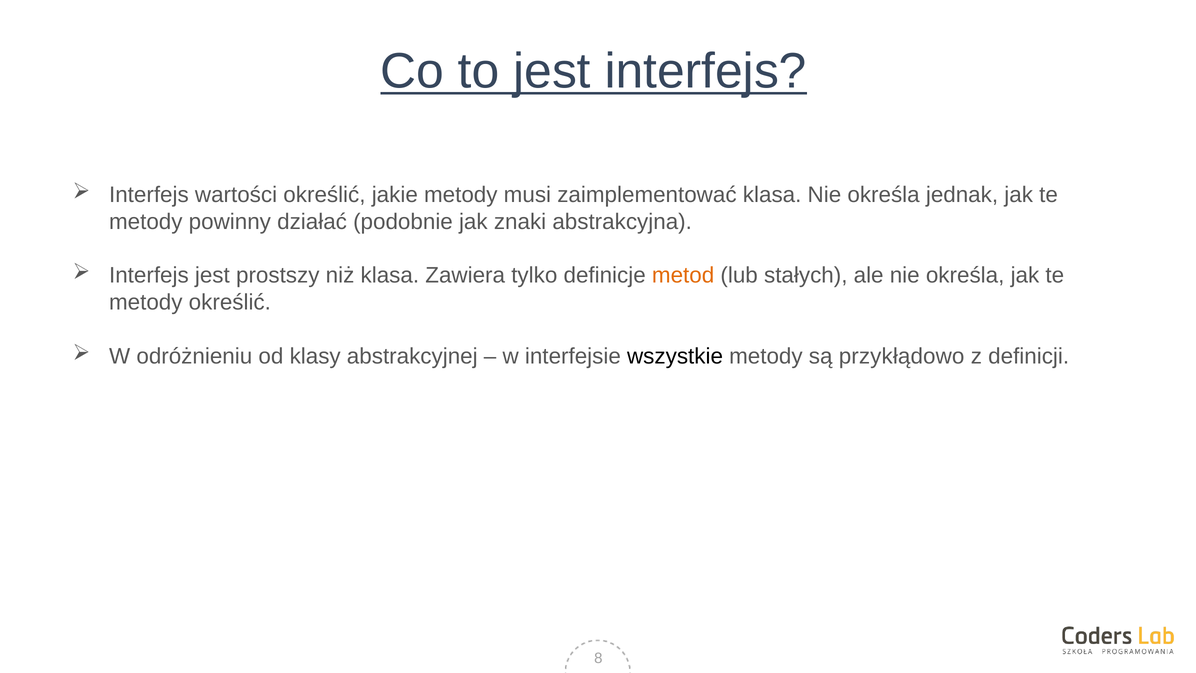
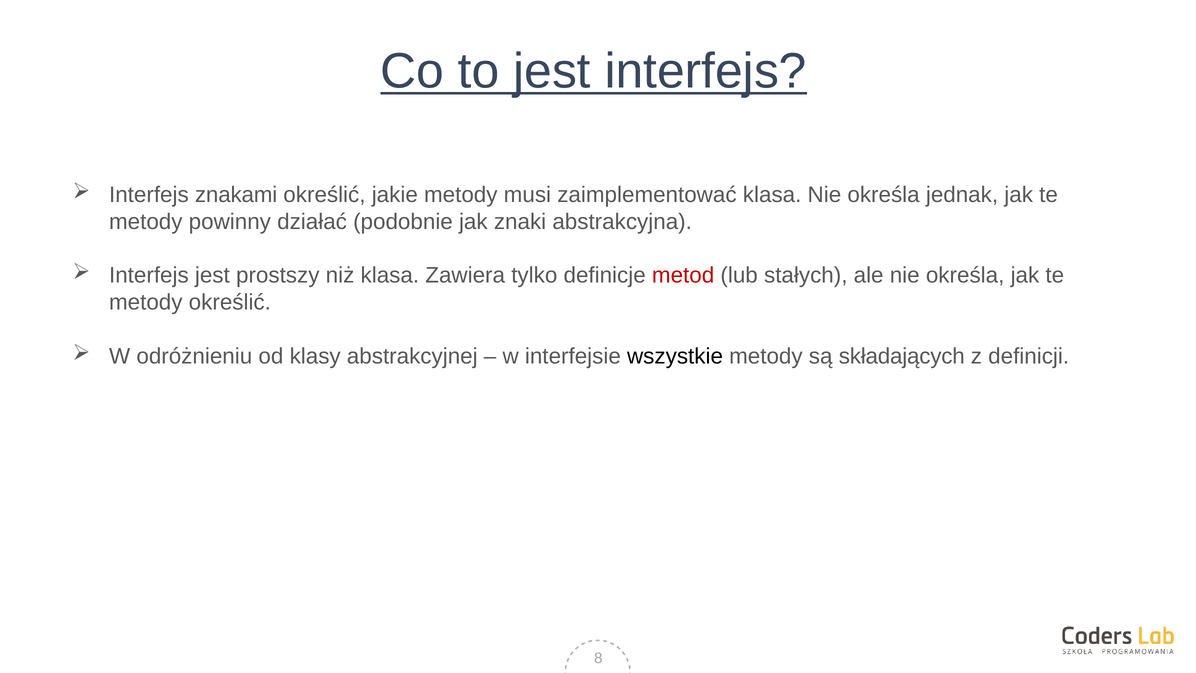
wartości: wartości -> znakami
metod colour: orange -> red
przykłądowo: przykłądowo -> składających
